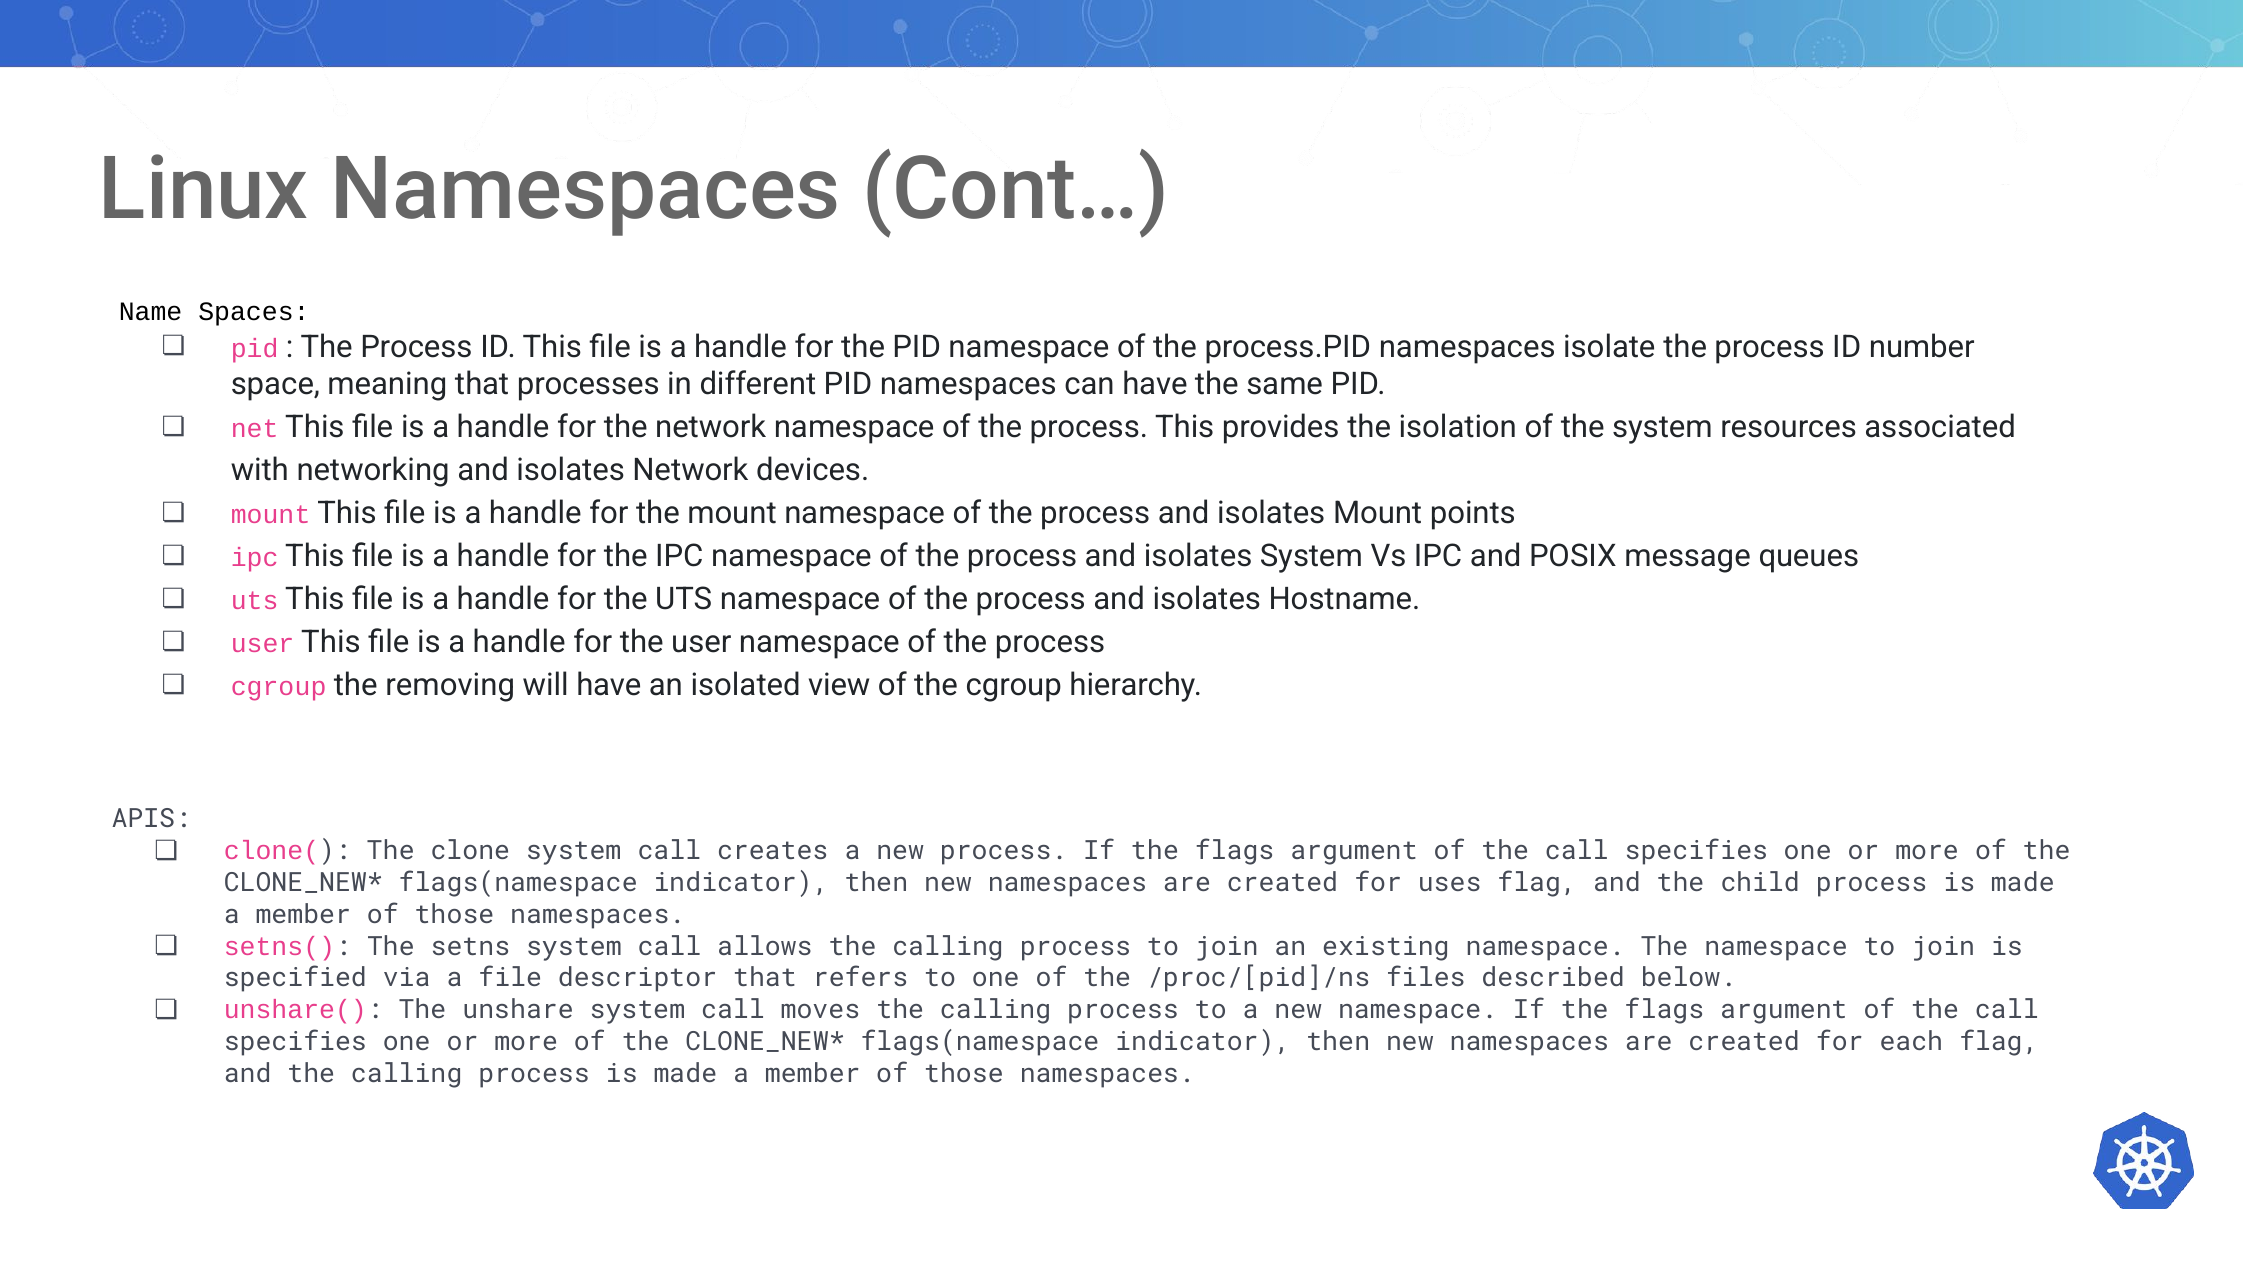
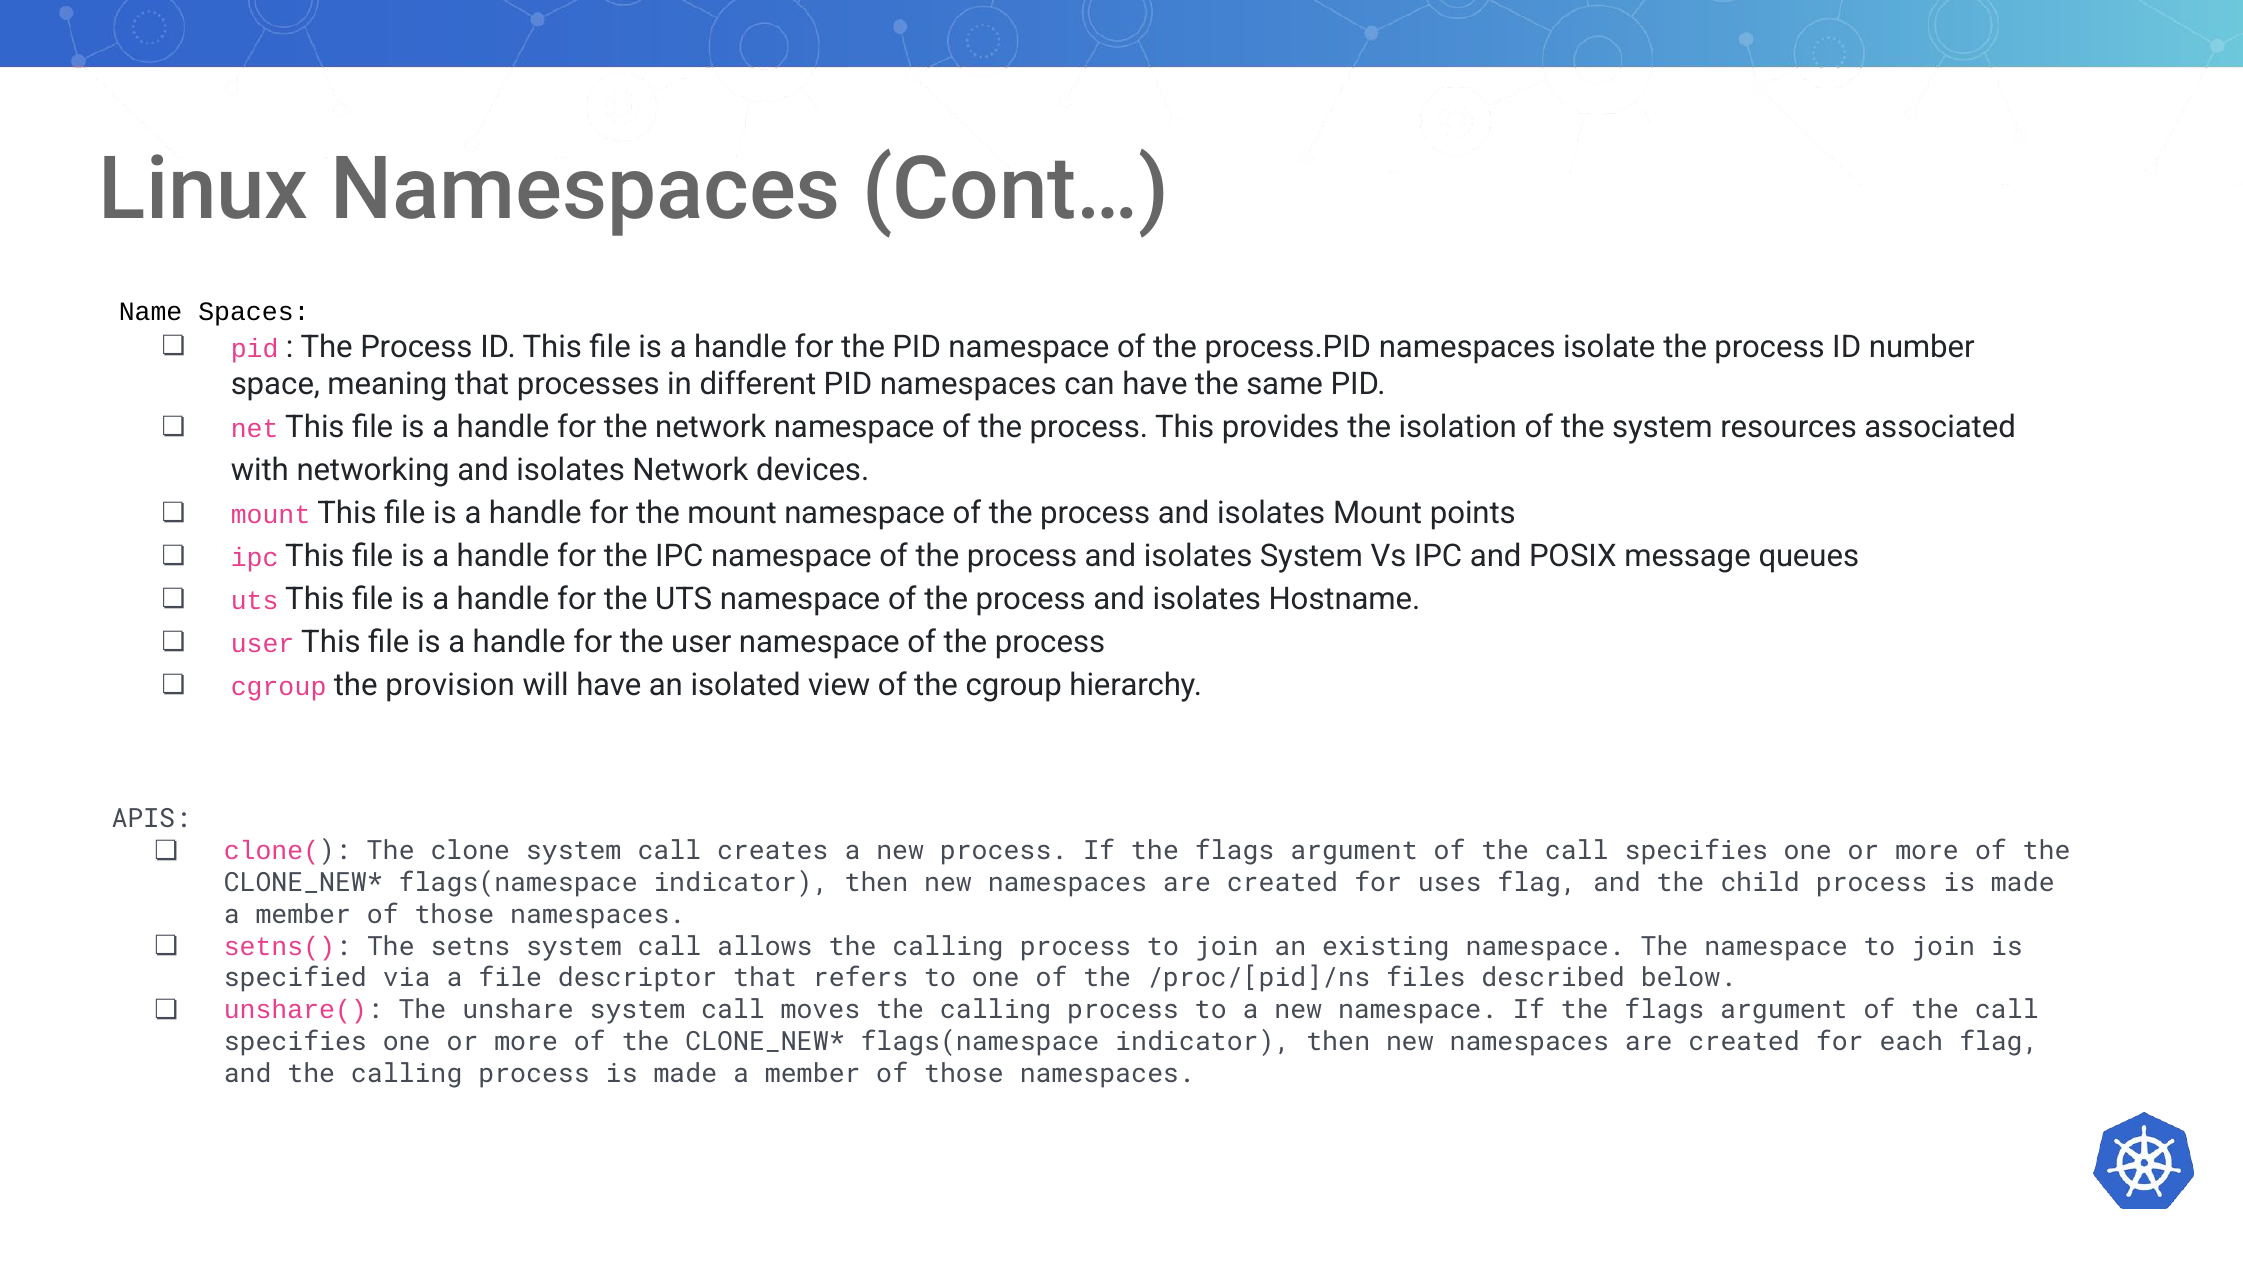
removing: removing -> provision
